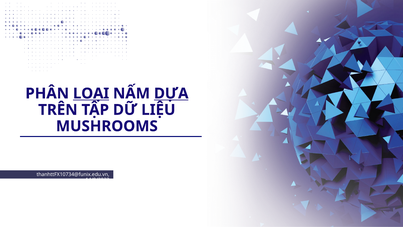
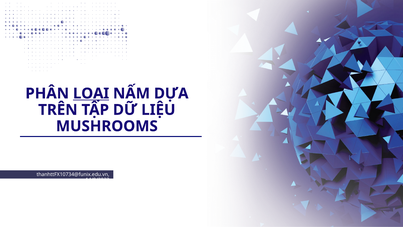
DỰA underline: present -> none
